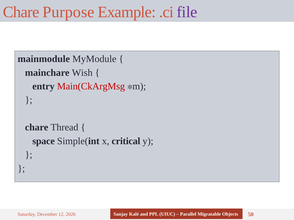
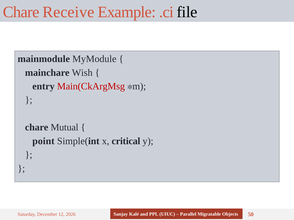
Purpose: Purpose -> Receive
file colour: purple -> black
Thread: Thread -> Mutual
space: space -> point
